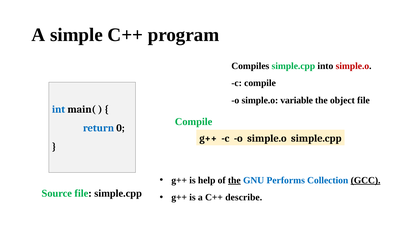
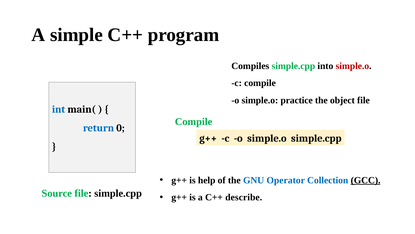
variable: variable -> practice
the at (234, 180) underline: present -> none
Performs: Performs -> Operator
